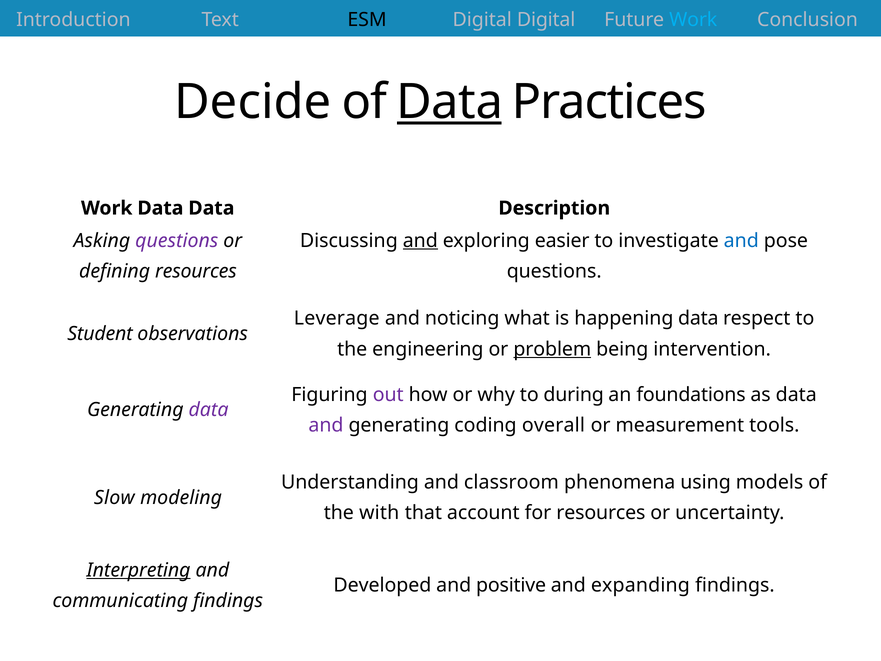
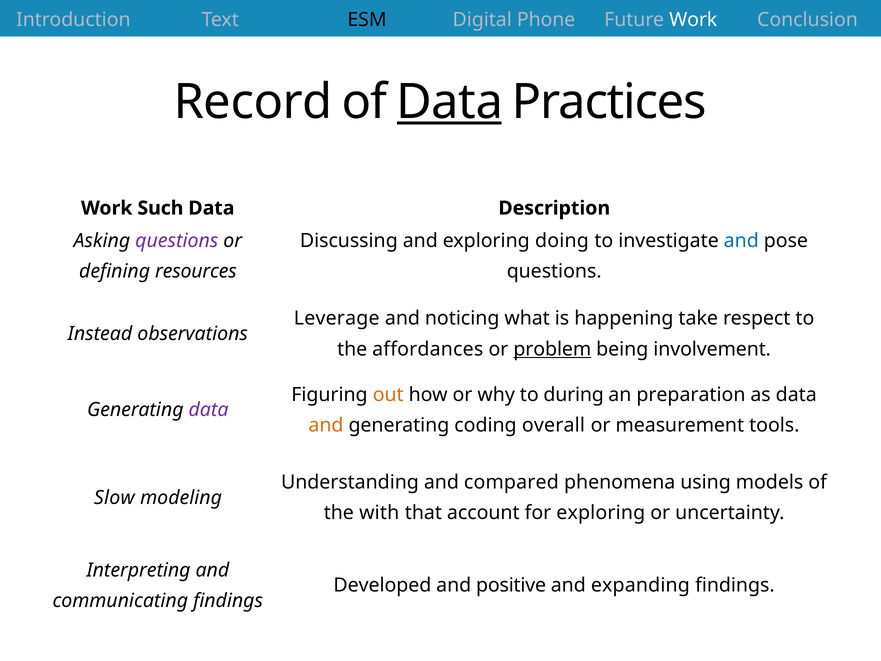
Digital at (546, 20): Digital -> Phone
Work at (693, 20) colour: light blue -> white
Decide: Decide -> Record
Work Data: Data -> Such
and at (420, 241) underline: present -> none
easier: easier -> doing
happening data: data -> take
Student: Student -> Instead
engineering: engineering -> affordances
intervention: intervention -> involvement
out colour: purple -> orange
foundations: foundations -> preparation
and at (326, 425) colour: purple -> orange
classroom: classroom -> compared
for resources: resources -> exploring
Interpreting underline: present -> none
